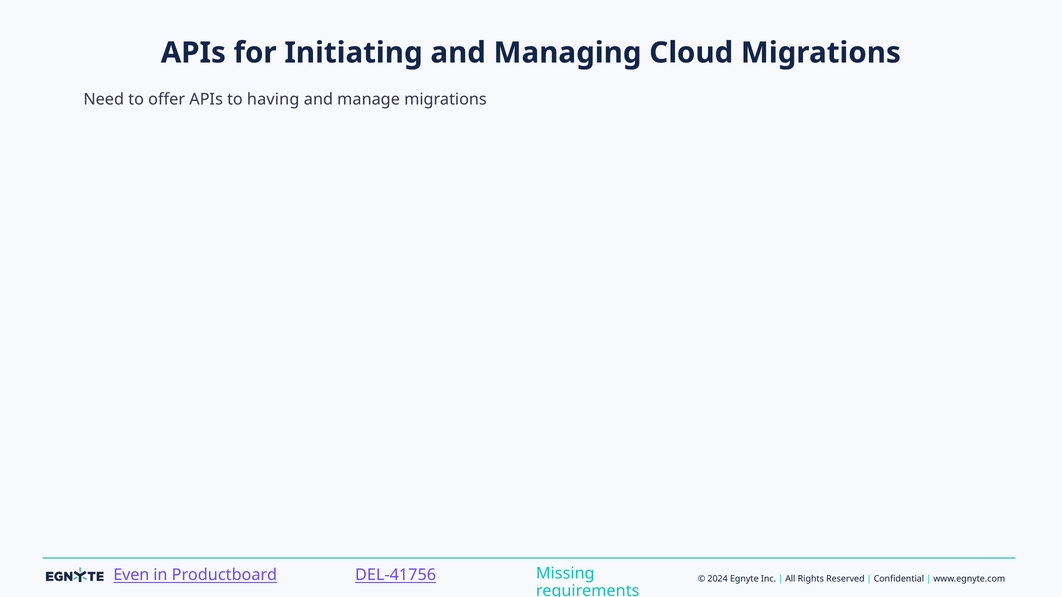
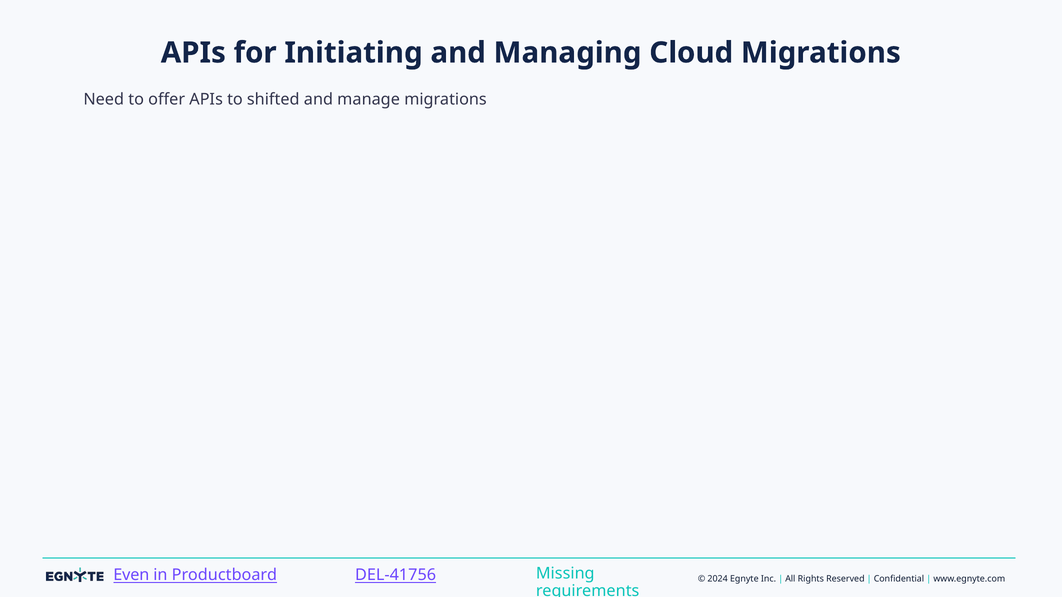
having: having -> shifted
